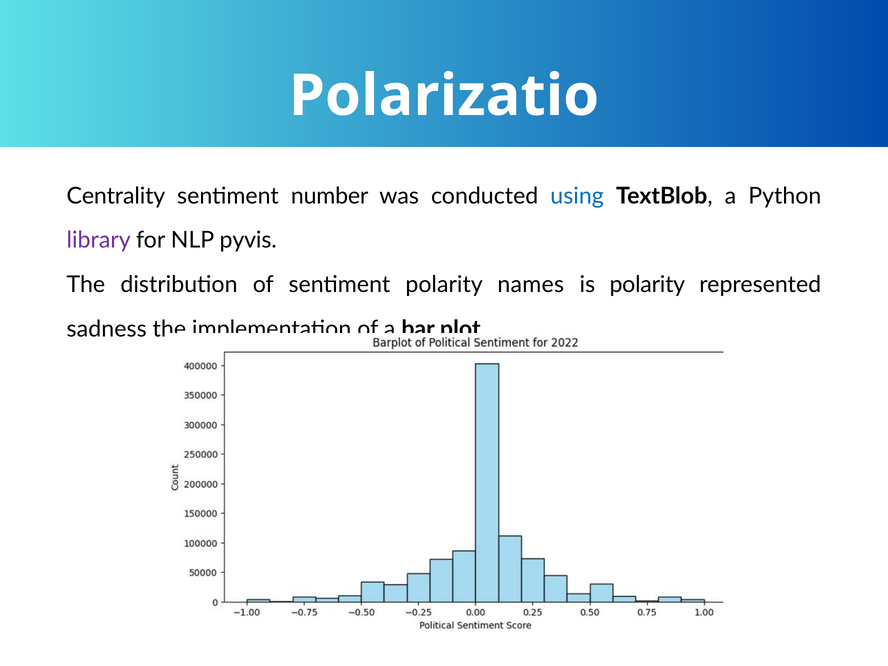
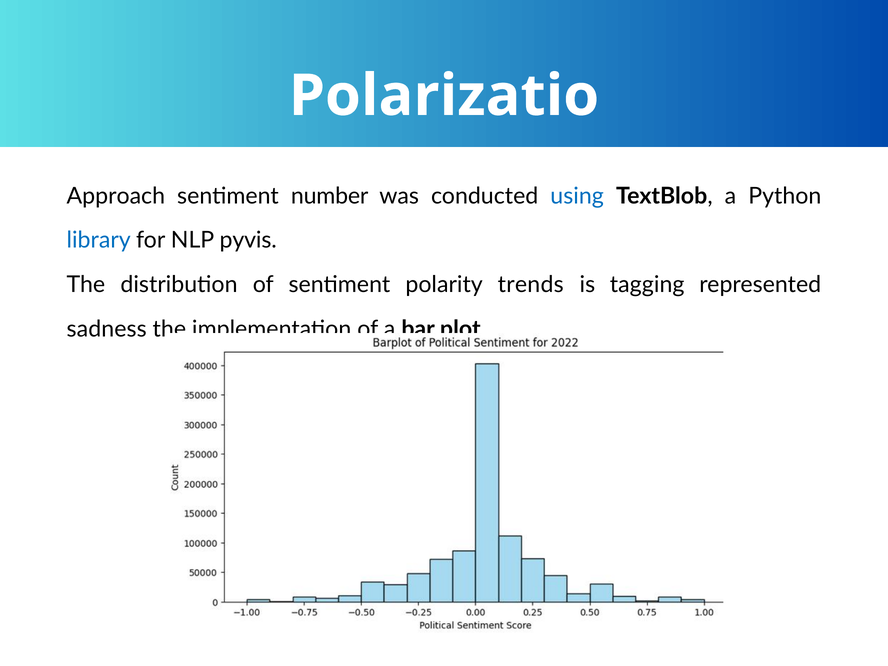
Centrality: Centrality -> Approach
library colour: purple -> blue
names: names -> trends
is polarity: polarity -> tagging
